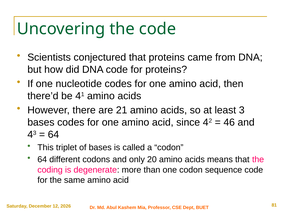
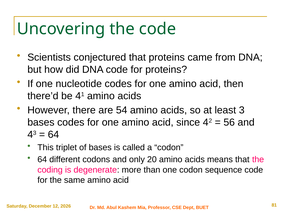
21: 21 -> 54
46: 46 -> 56
